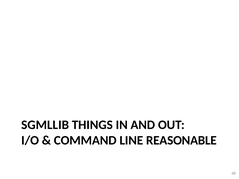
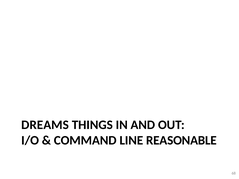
SGMLLIB: SGMLLIB -> DREAMS
